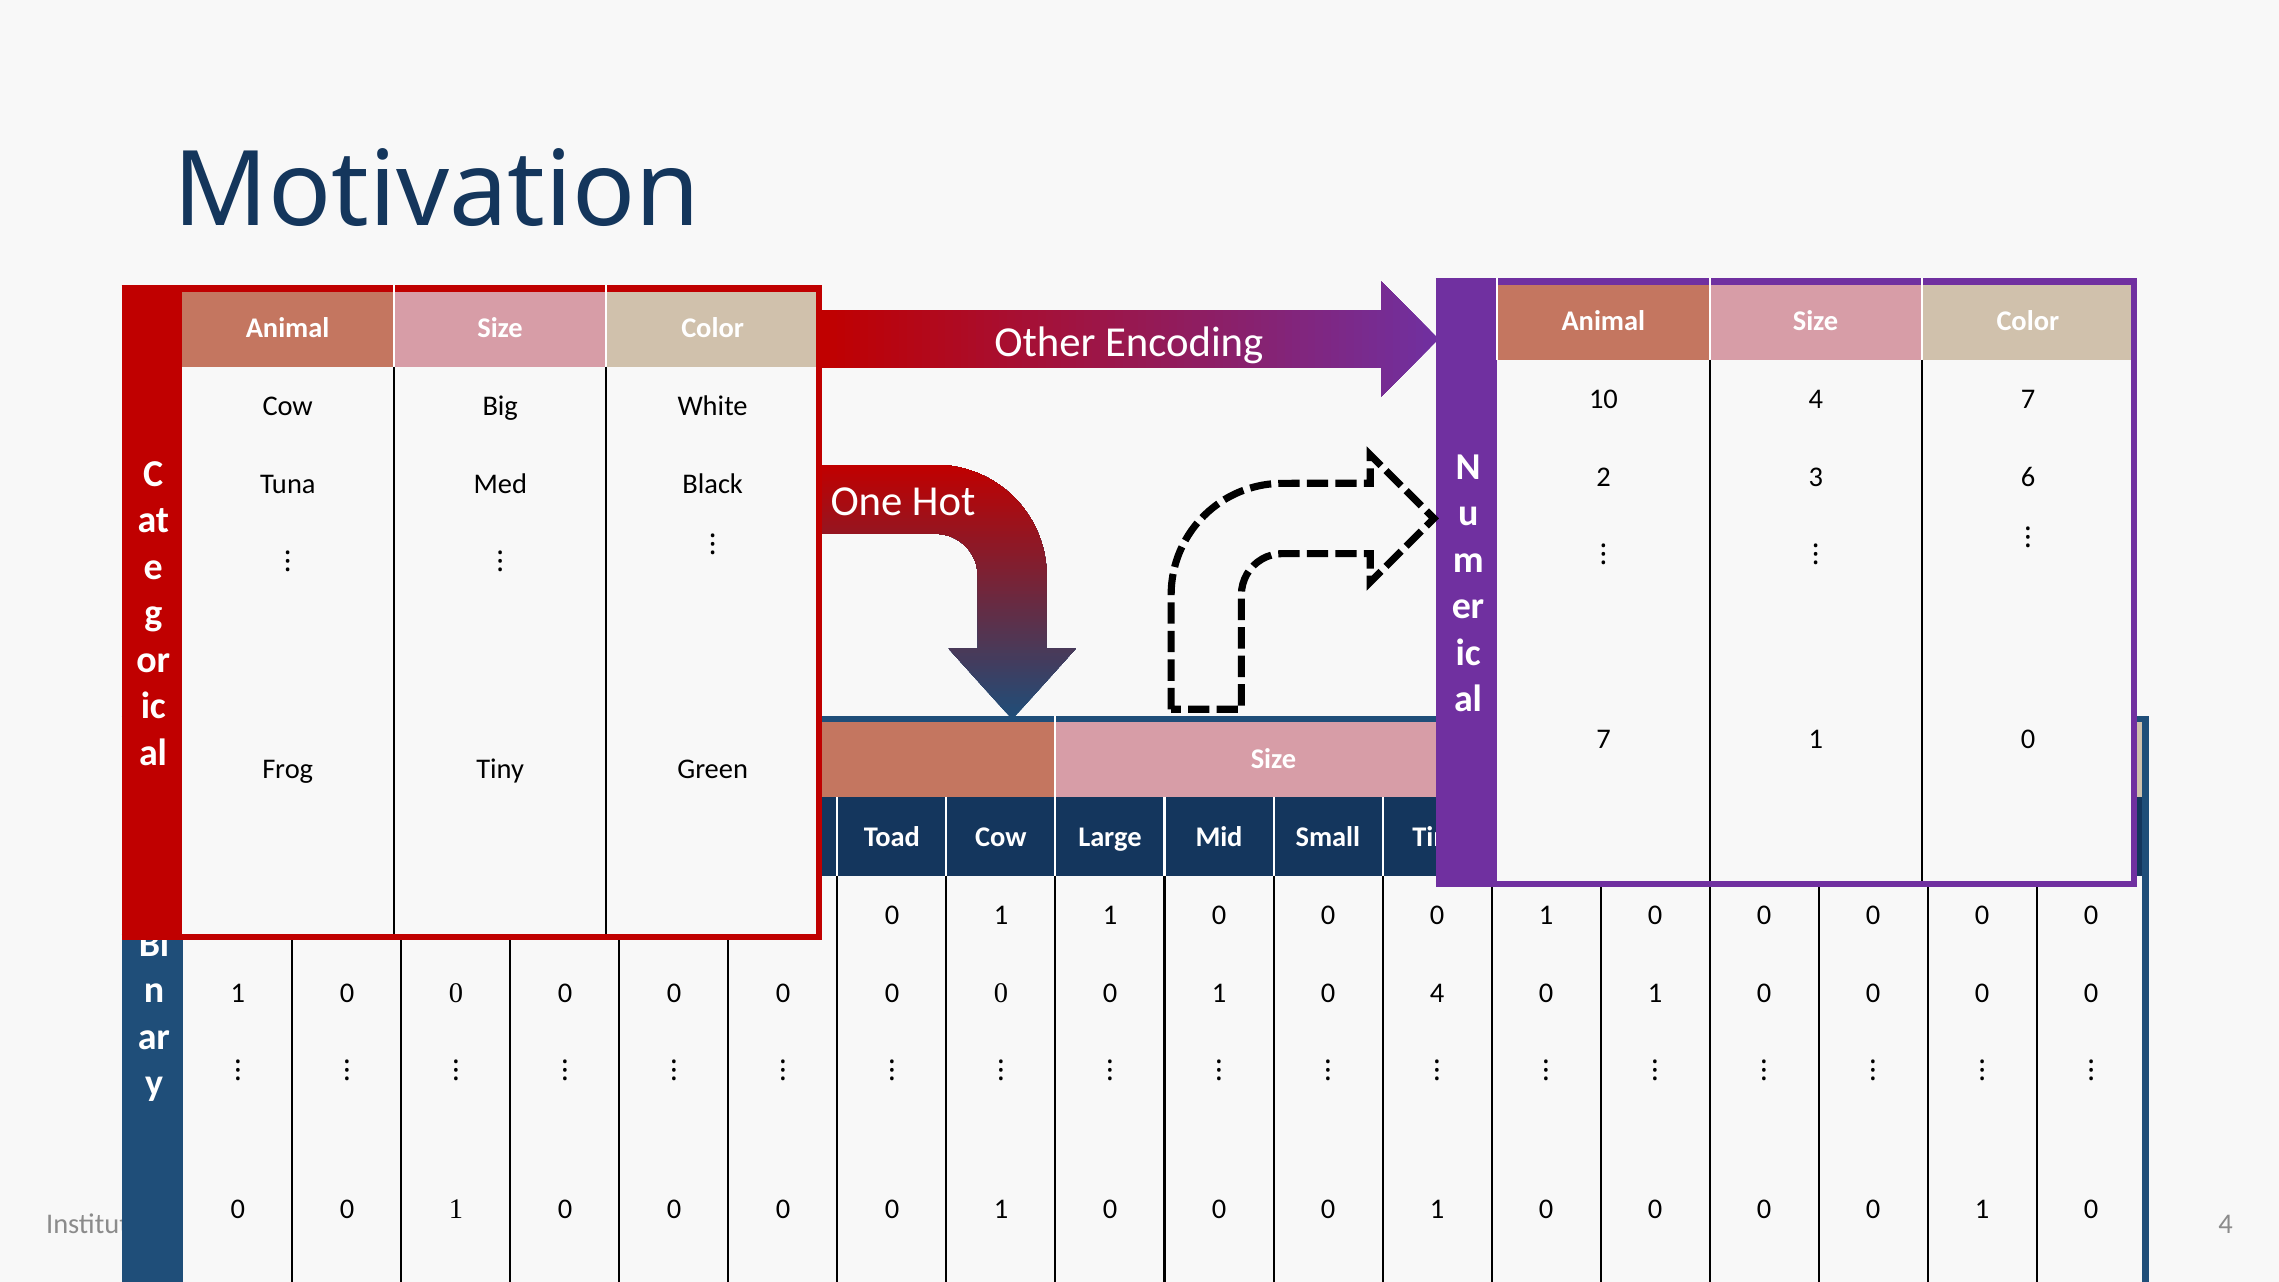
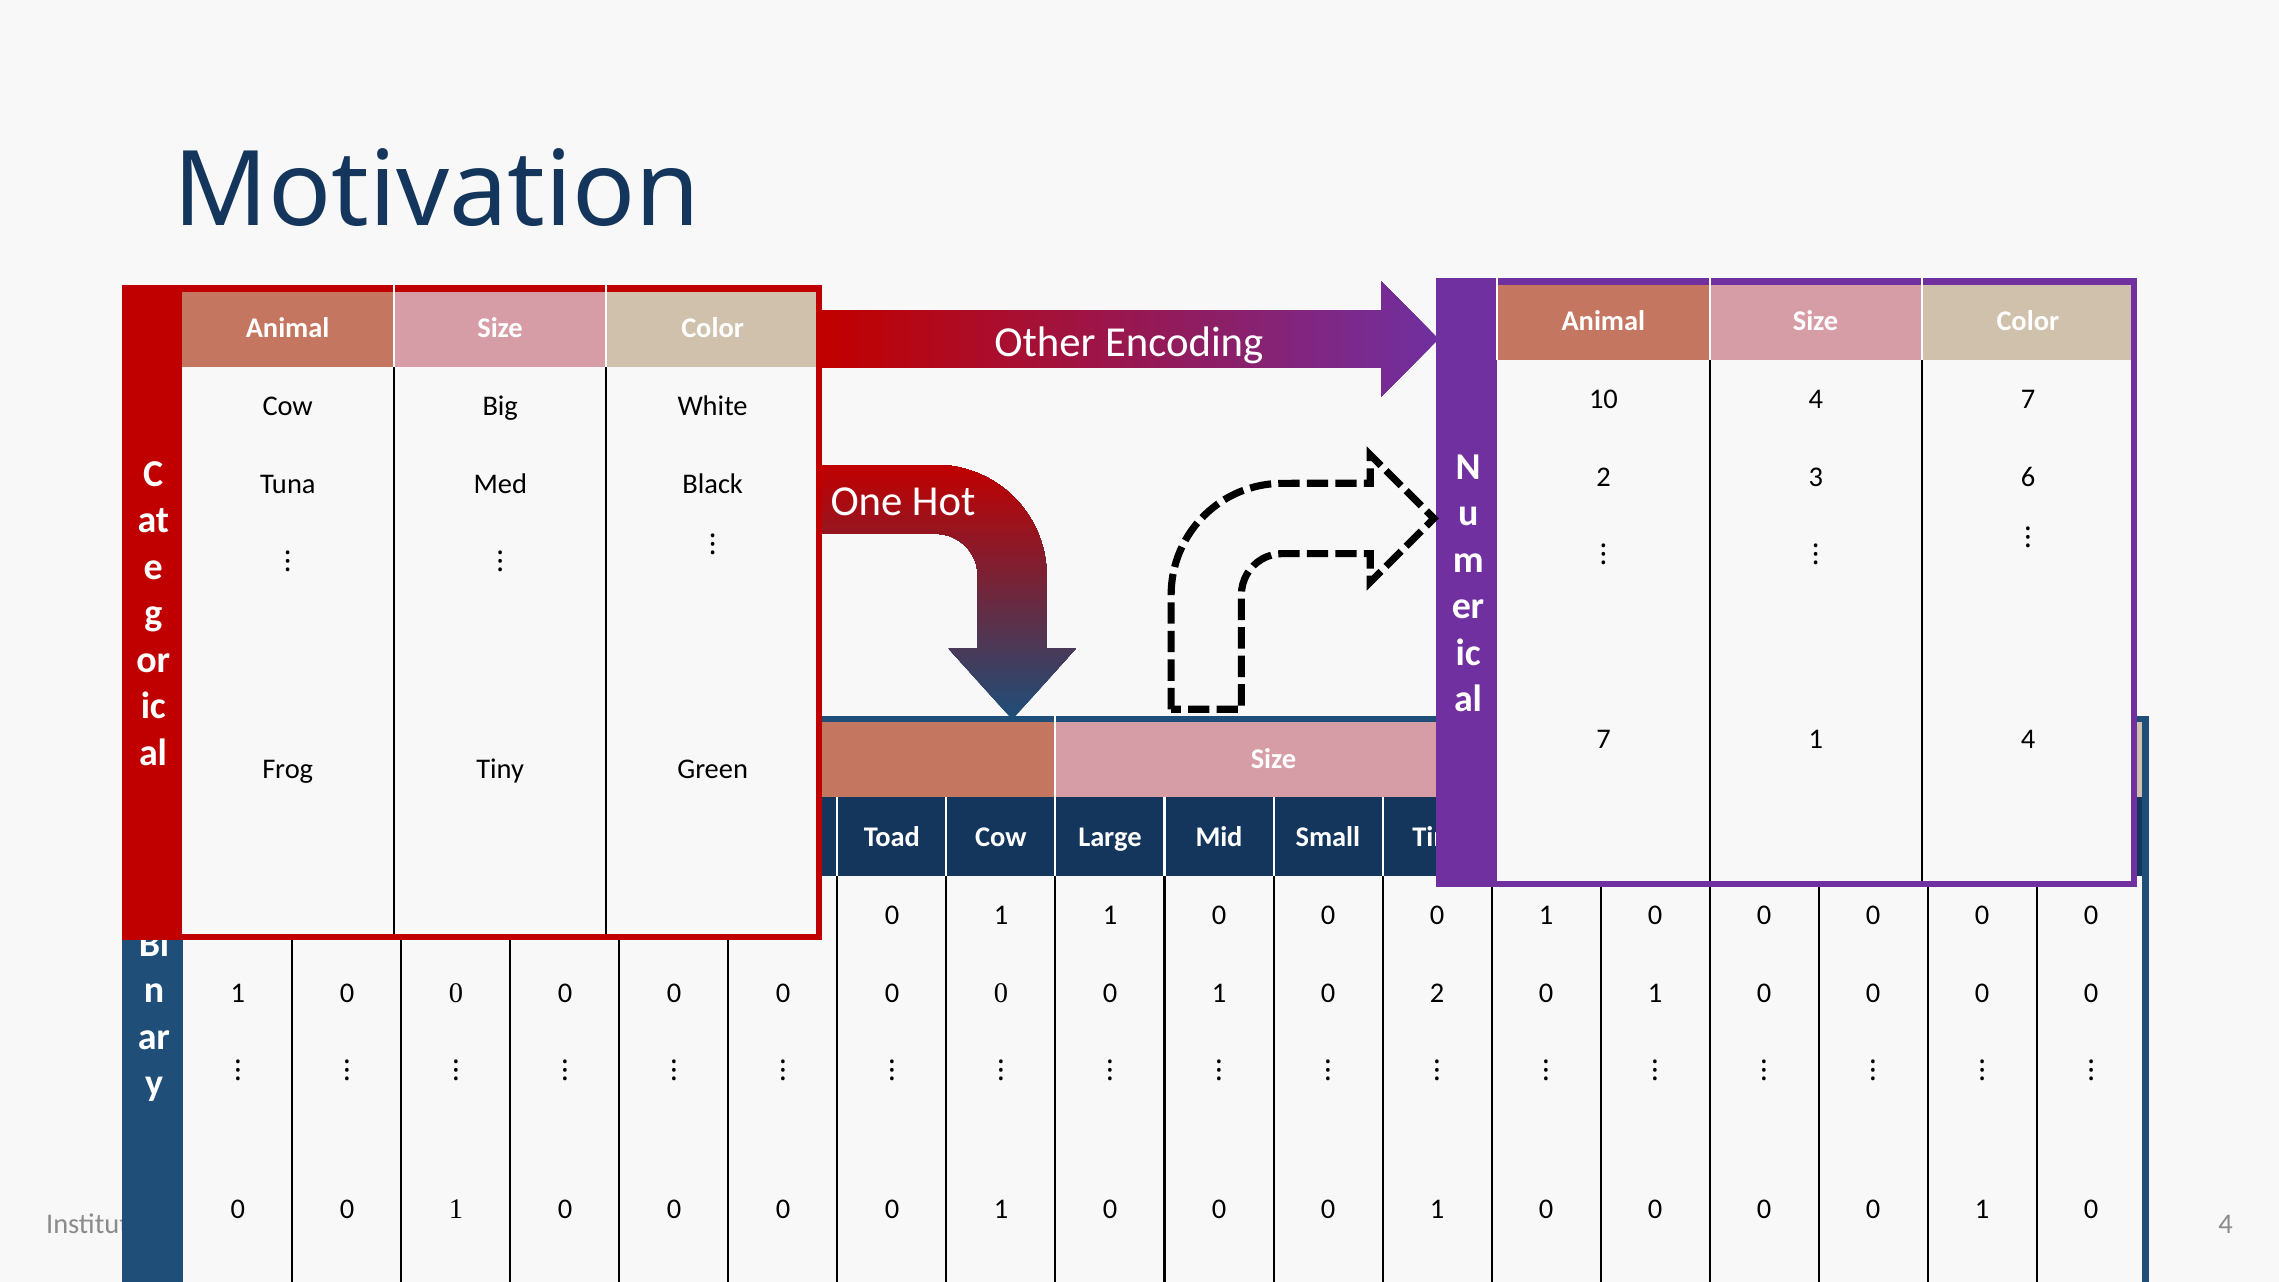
7 1 0: 0 -> 4
0 4: 4 -> 2
